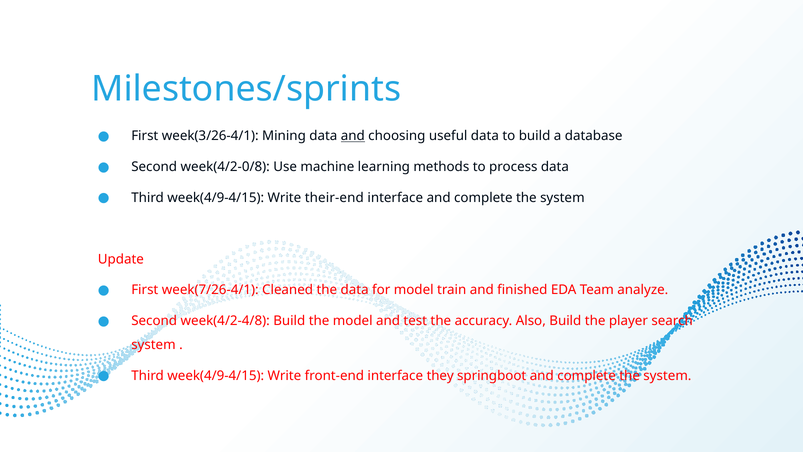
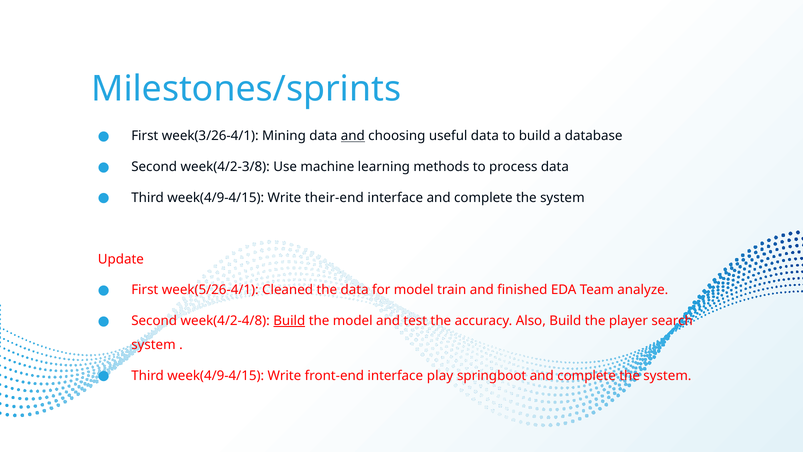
week(4/2-0/8: week(4/2-0/8 -> week(4/2-3/8
week(7/26-4/1: week(7/26-4/1 -> week(5/26-4/1
Build at (289, 321) underline: none -> present
they: they -> play
